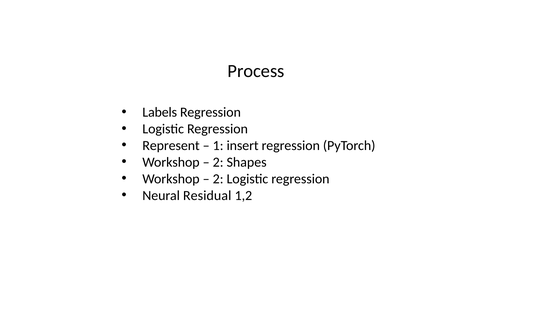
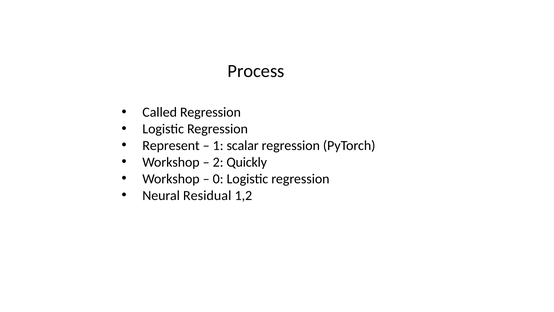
Labels: Labels -> Called
insert: insert -> scalar
Shapes: Shapes -> Quickly
2 at (218, 179): 2 -> 0
